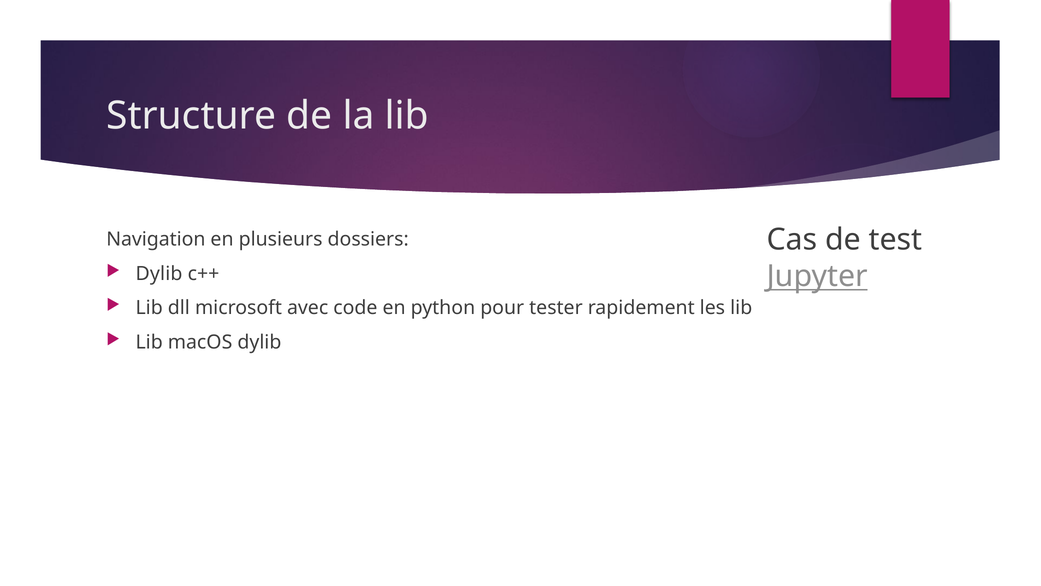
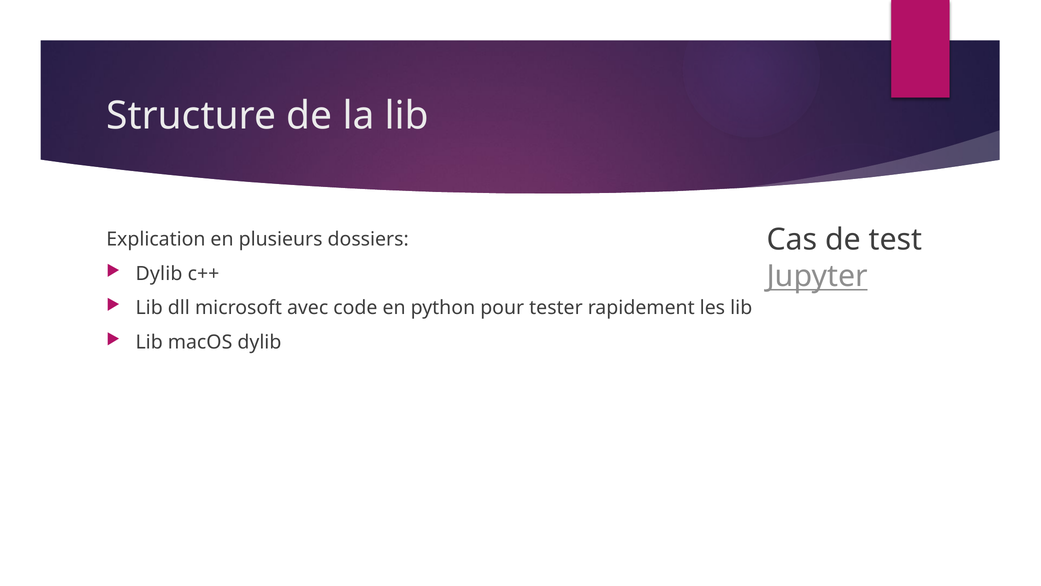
Navigation: Navigation -> Explication
